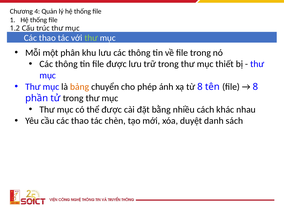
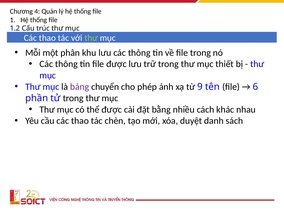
bảng colour: orange -> purple
từ 8: 8 -> 9
8 at (255, 87): 8 -> 6
